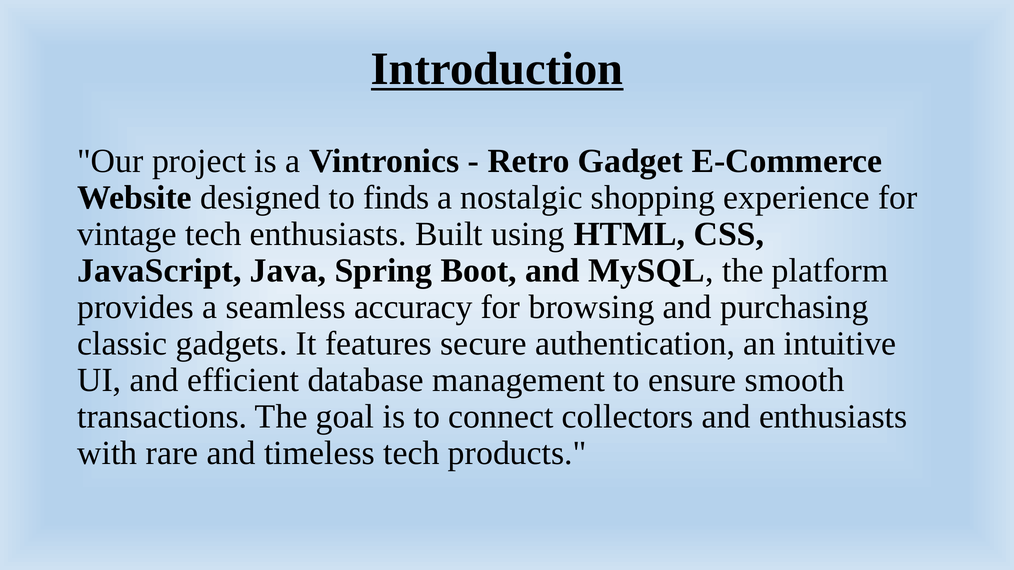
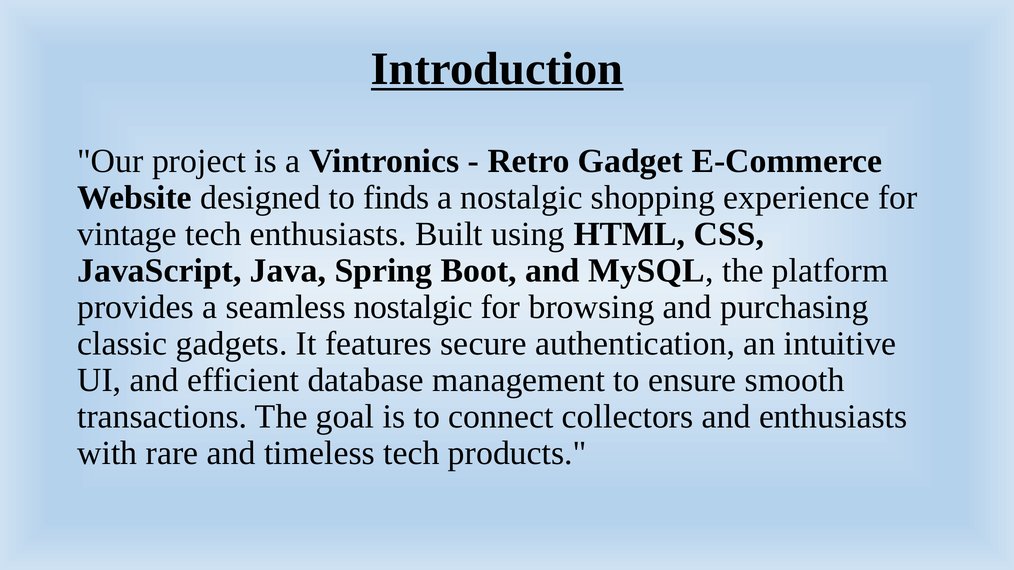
seamless accuracy: accuracy -> nostalgic
